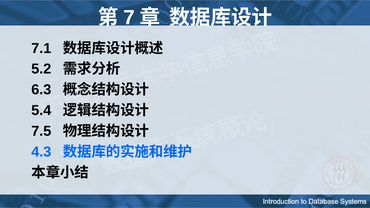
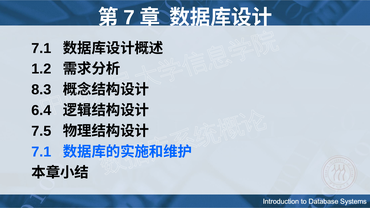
5.2: 5.2 -> 1.2
6.3: 6.3 -> 8.3
5.4: 5.4 -> 6.4
4.3 at (41, 152): 4.3 -> 7.1
